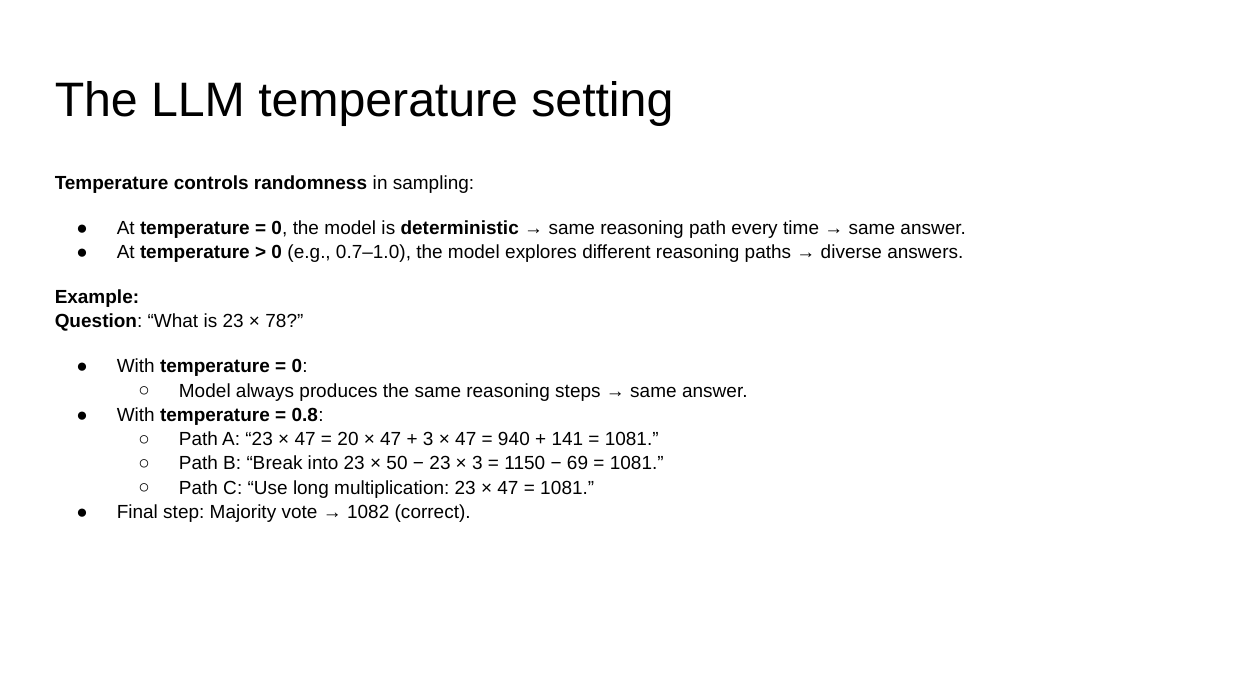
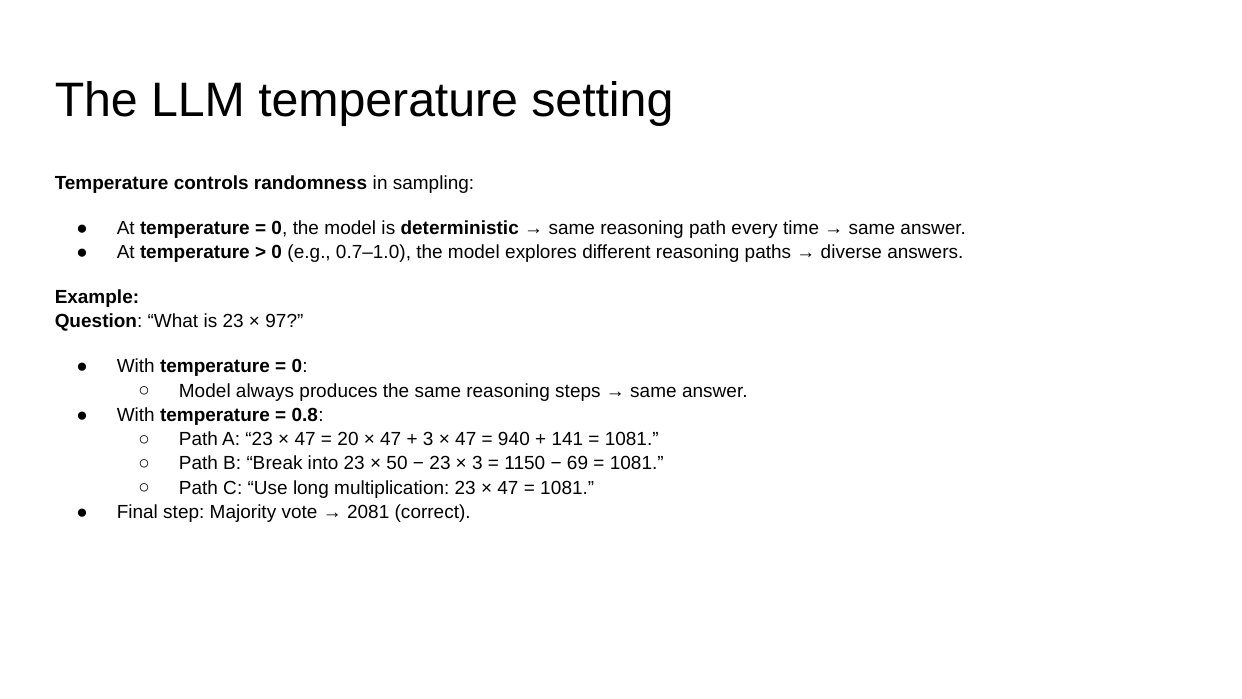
78: 78 -> 97
1082: 1082 -> 2081
